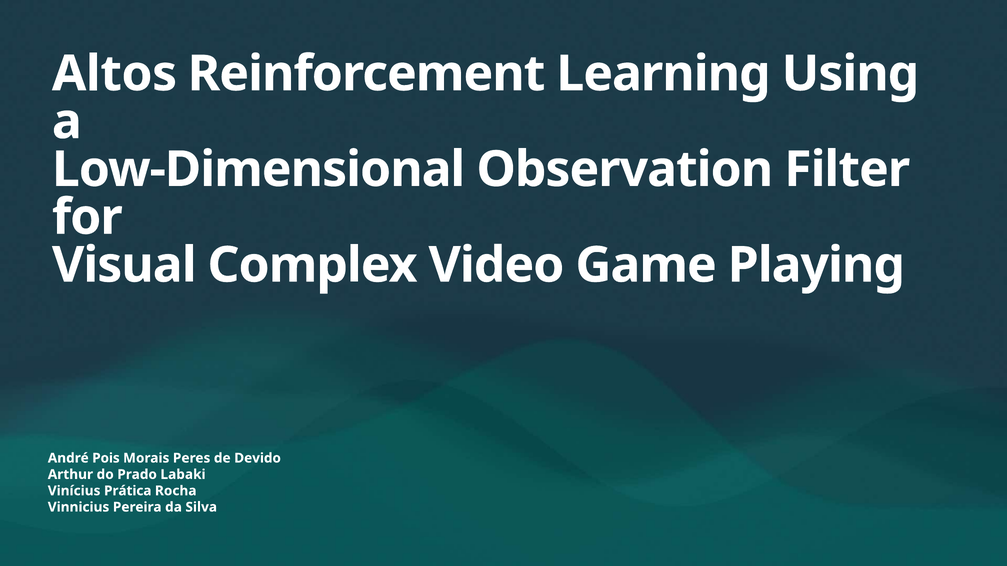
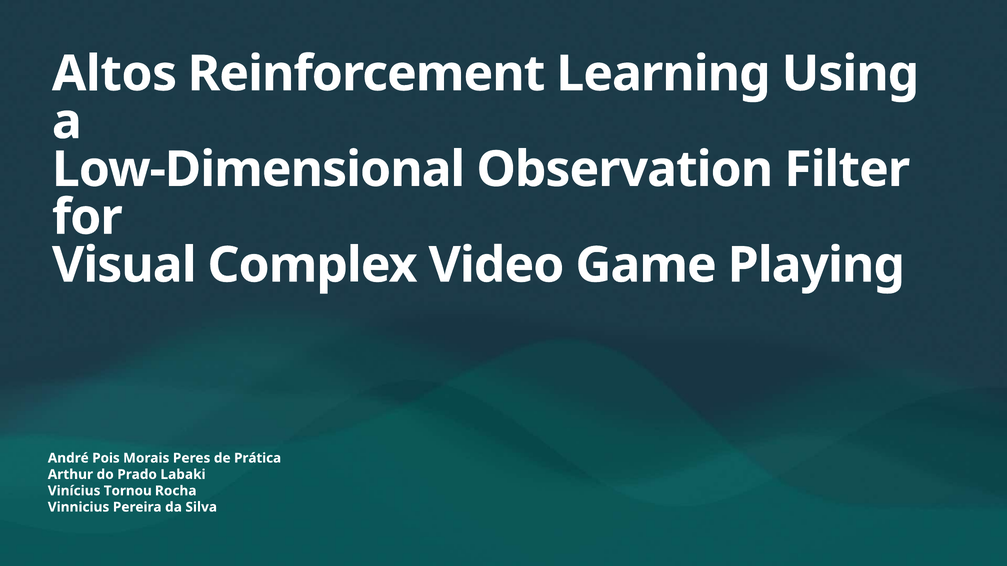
Devido: Devido -> Prática
Prática: Prática -> Tornou
